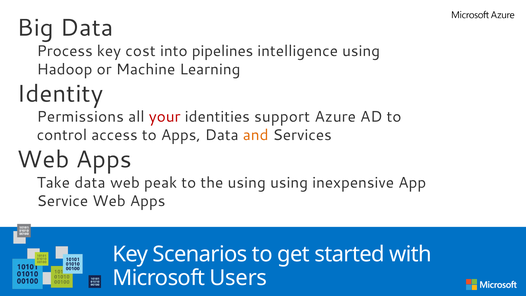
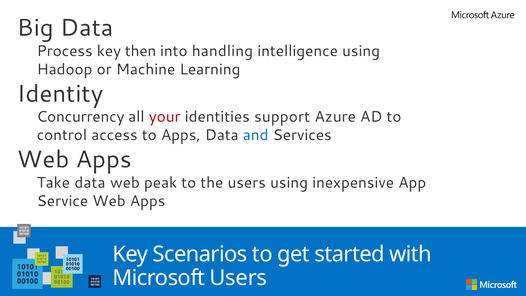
cost: cost -> then
pipelines: pipelines -> handling
Permissions: Permissions -> Concurrency
and colour: orange -> blue
the using: using -> users
